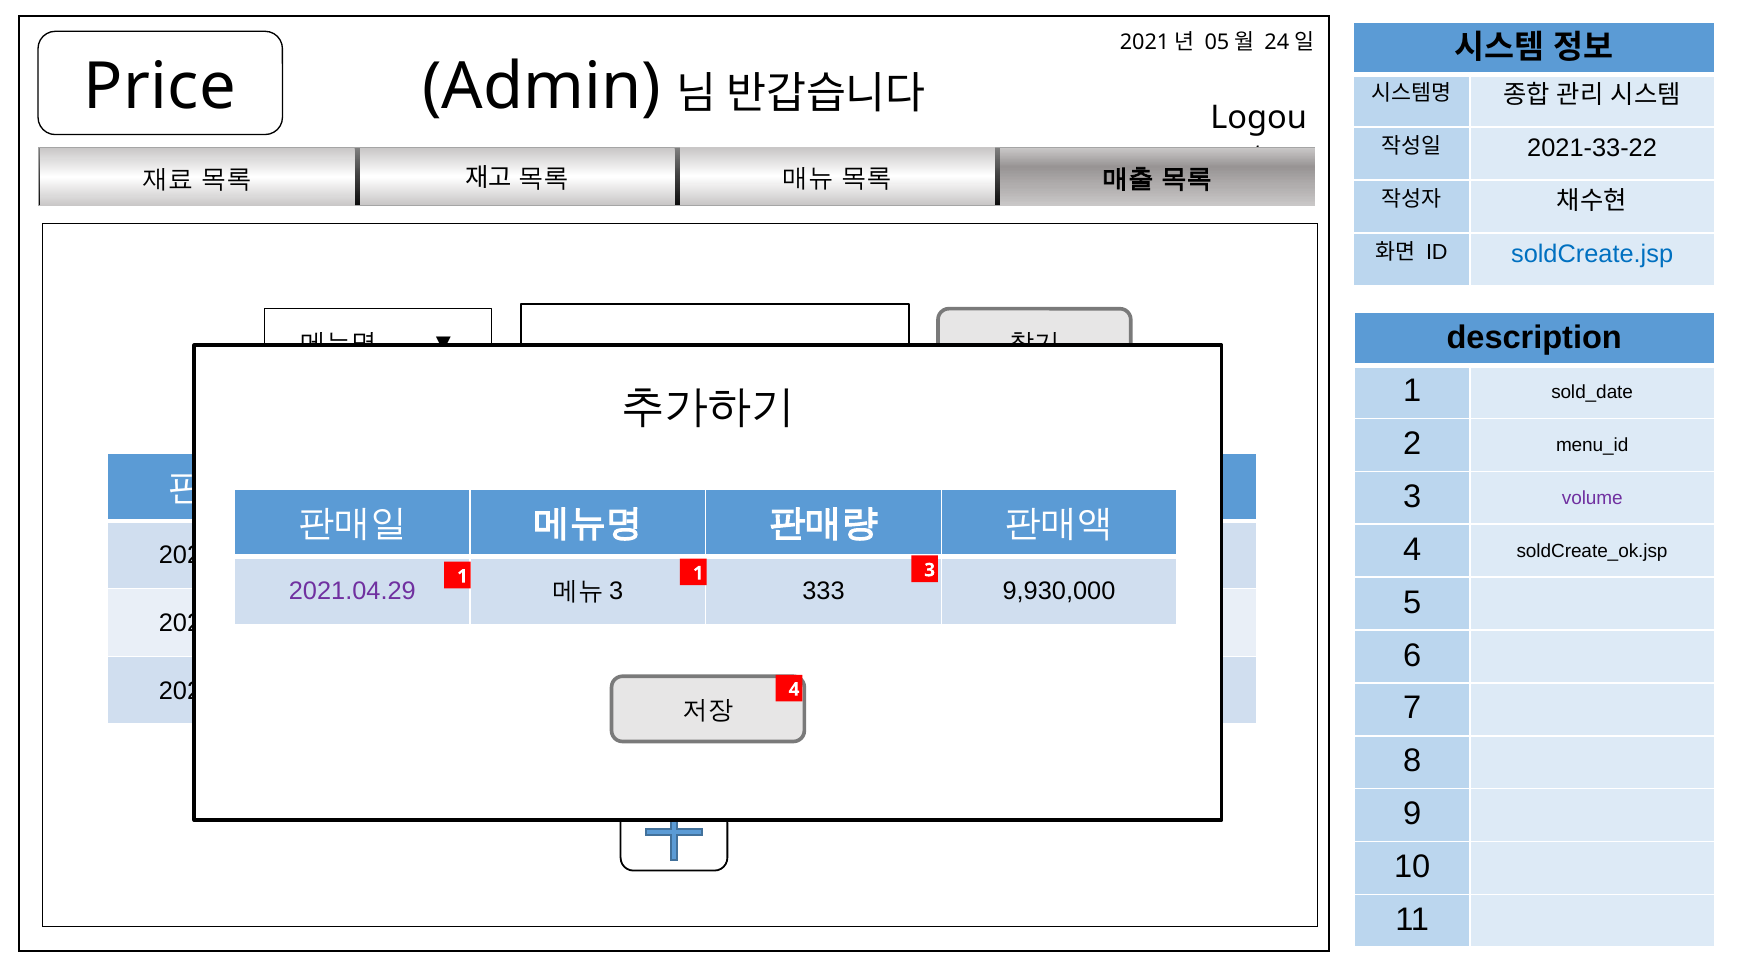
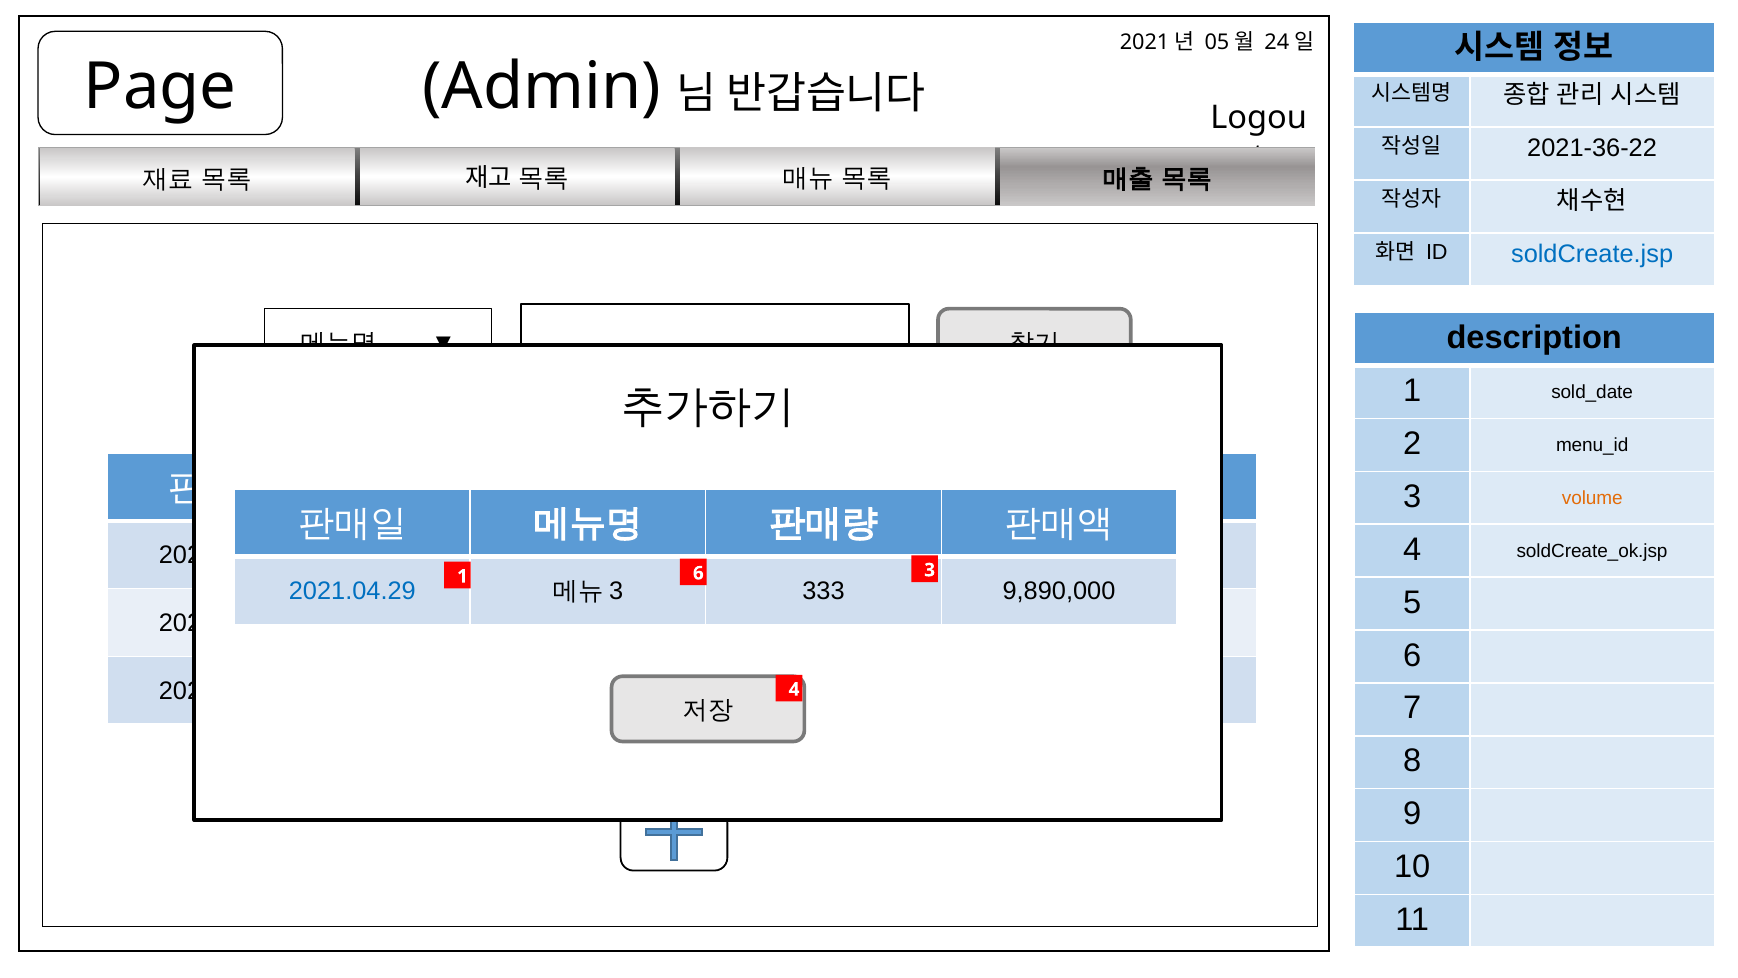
Price: Price -> Page
2021-33-22: 2021-33-22 -> 2021-36-22
volume colour: purple -> orange
1 at (698, 573): 1 -> 6
2021.04.29 colour: purple -> blue
9,930,000: 9,930,000 -> 9,890,000
